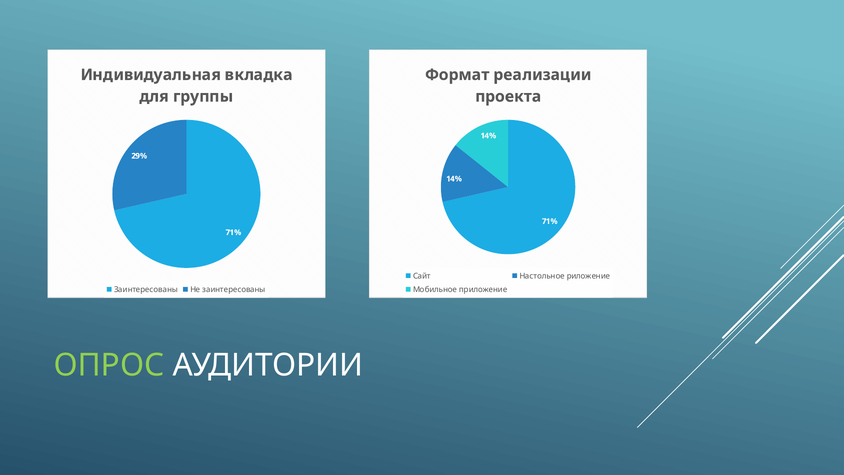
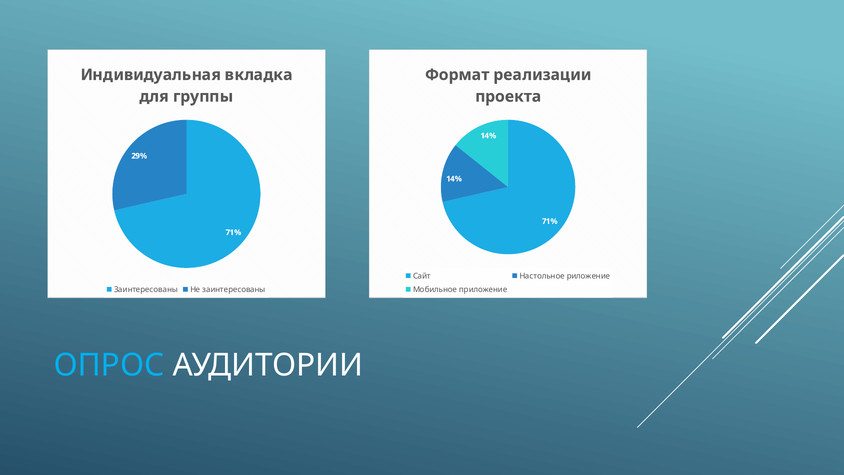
ОПРОС colour: light green -> light blue
